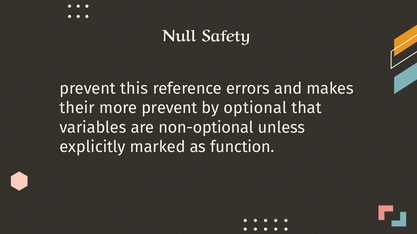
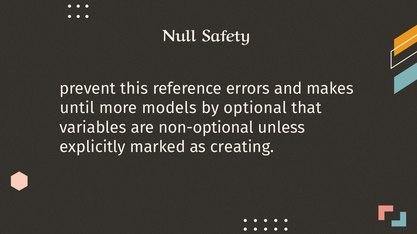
their: their -> until
more prevent: prevent -> models
function: function -> creating
